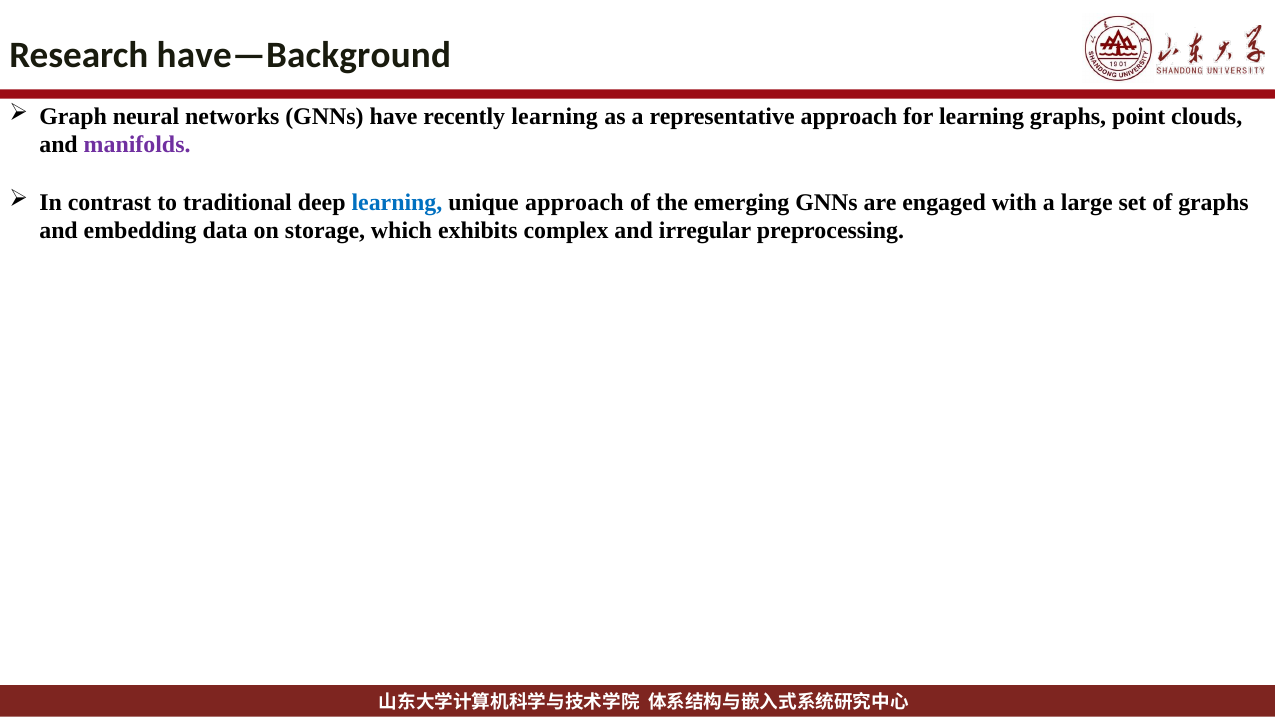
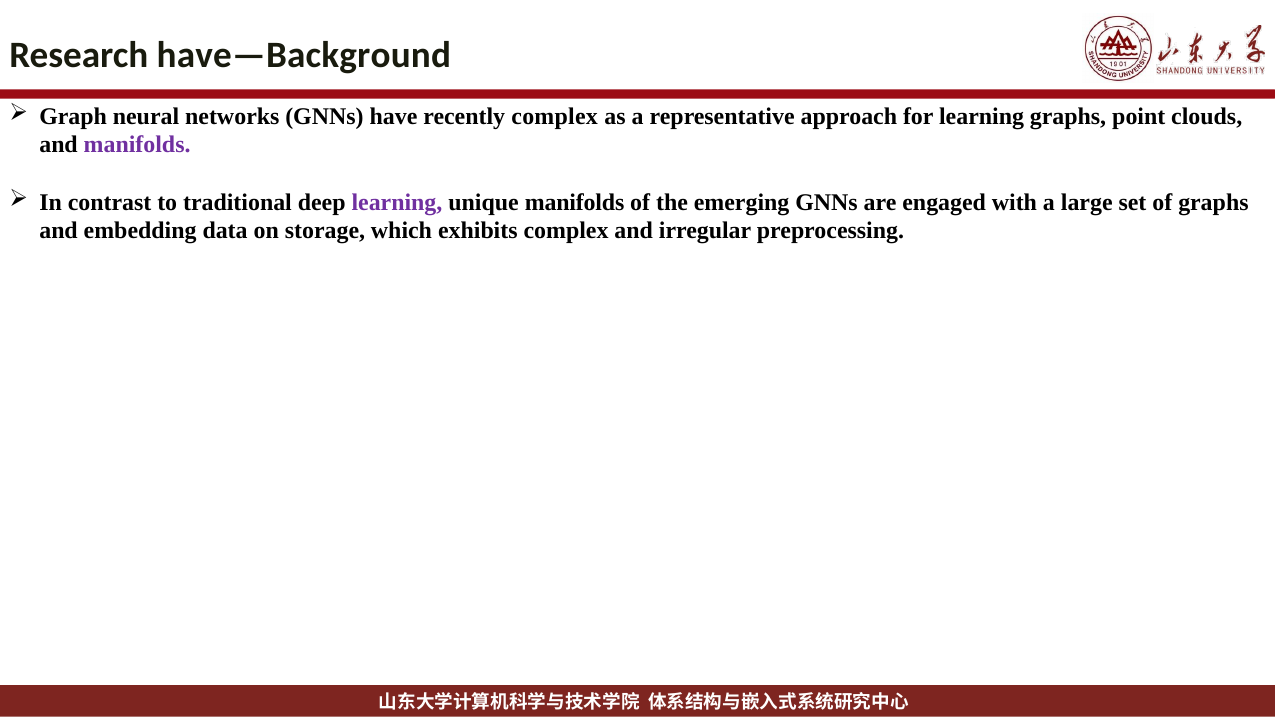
recently learning: learning -> complex
learning at (397, 202) colour: blue -> purple
unique approach: approach -> manifolds
